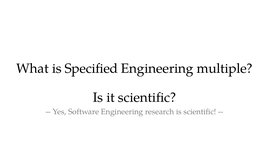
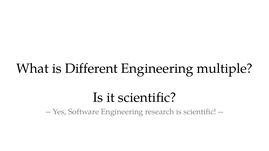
Specified: Specified -> Different
